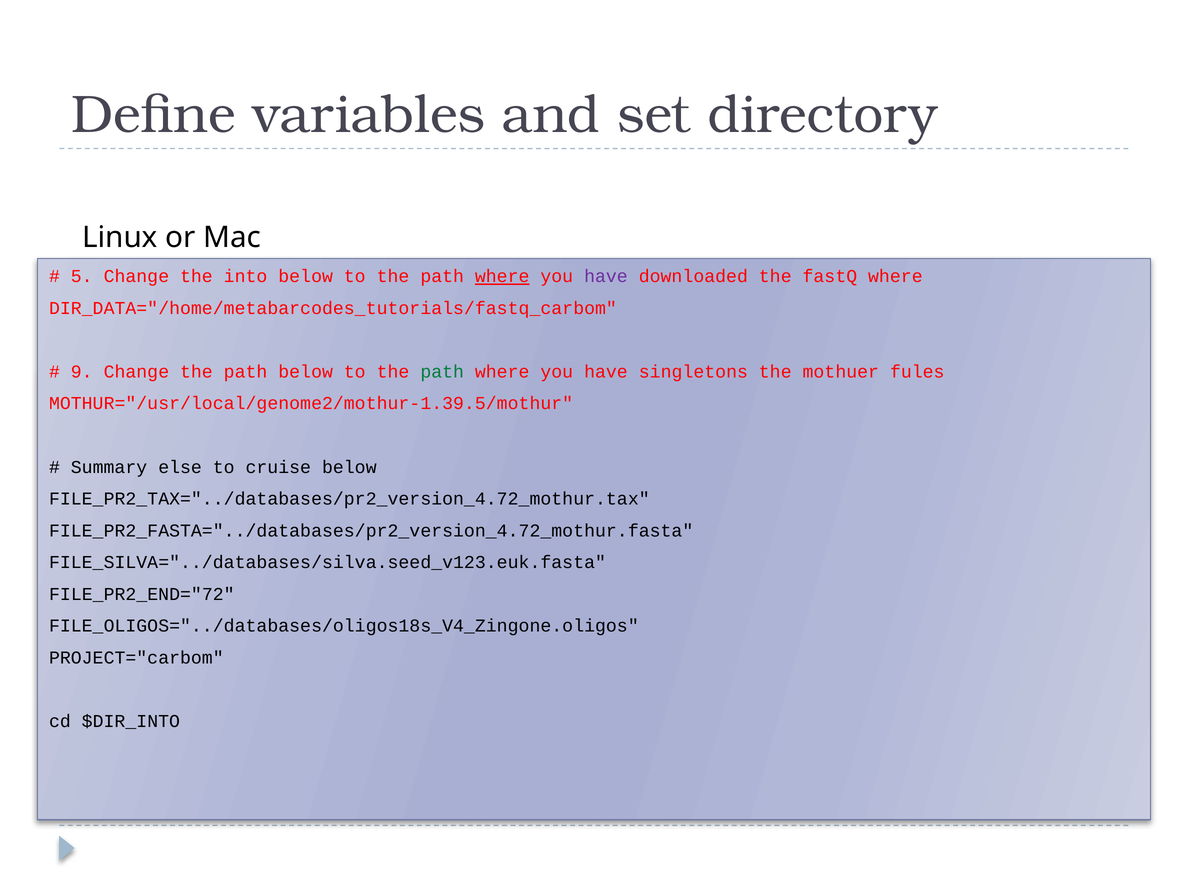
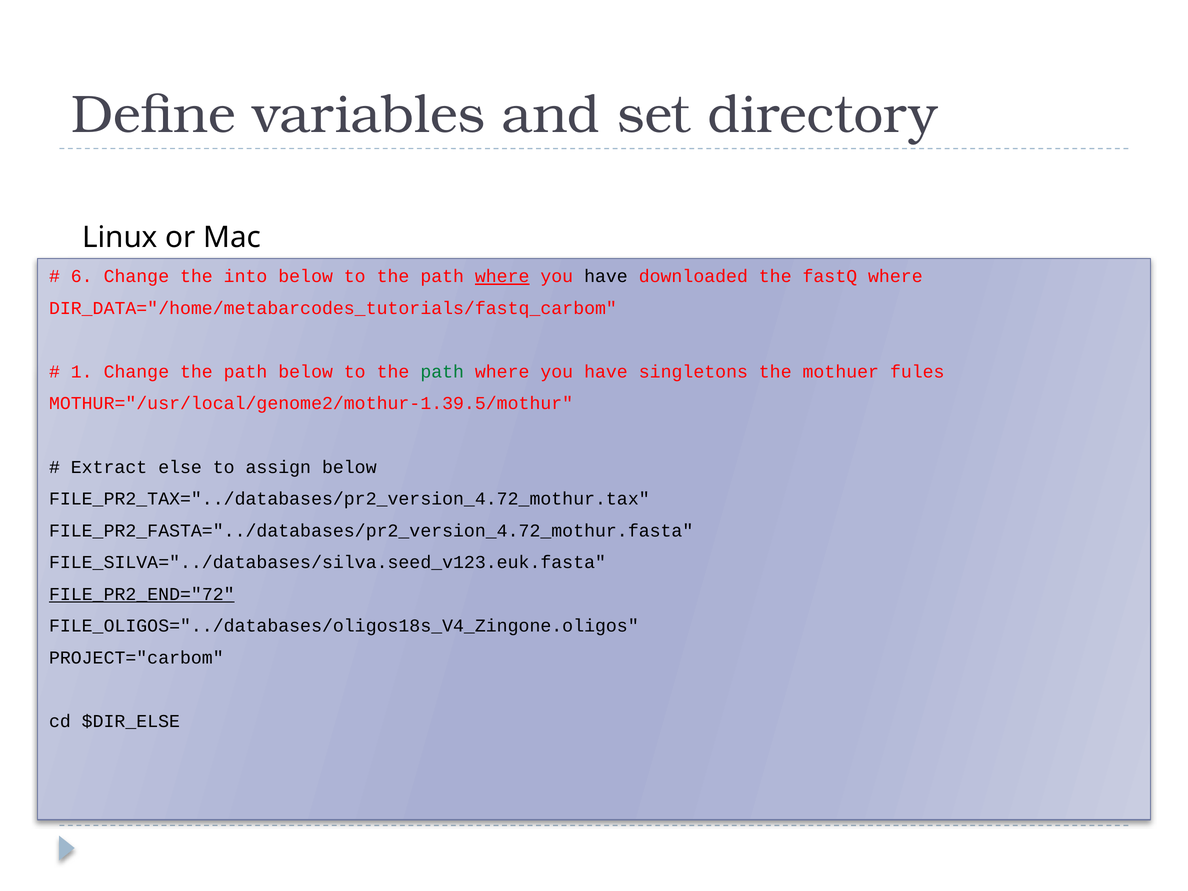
5: 5 -> 6
have at (606, 276) colour: purple -> black
9: 9 -> 1
Summary: Summary -> Extract
cruise: cruise -> assign
FILE_PR2_END="72 underline: none -> present
$DIR_INTO: $DIR_INTO -> $DIR_ELSE
